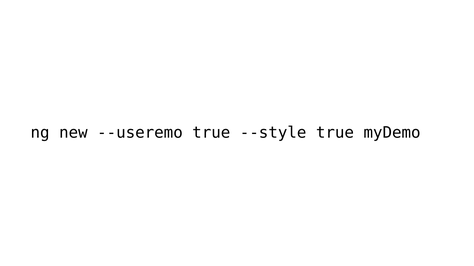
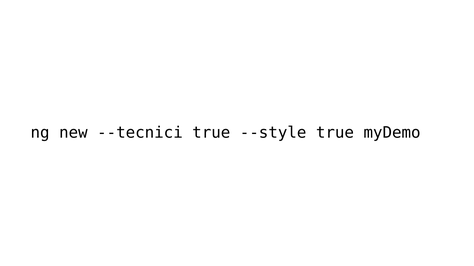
--useremo: --useremo -> --tecnici
